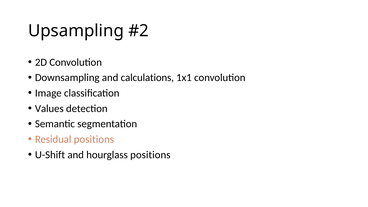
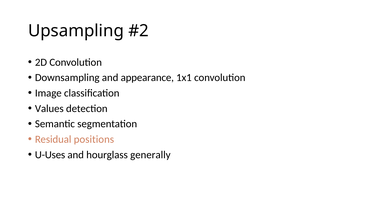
calculations: calculations -> appearance
U-Shift: U-Shift -> U-Uses
hourglass positions: positions -> generally
